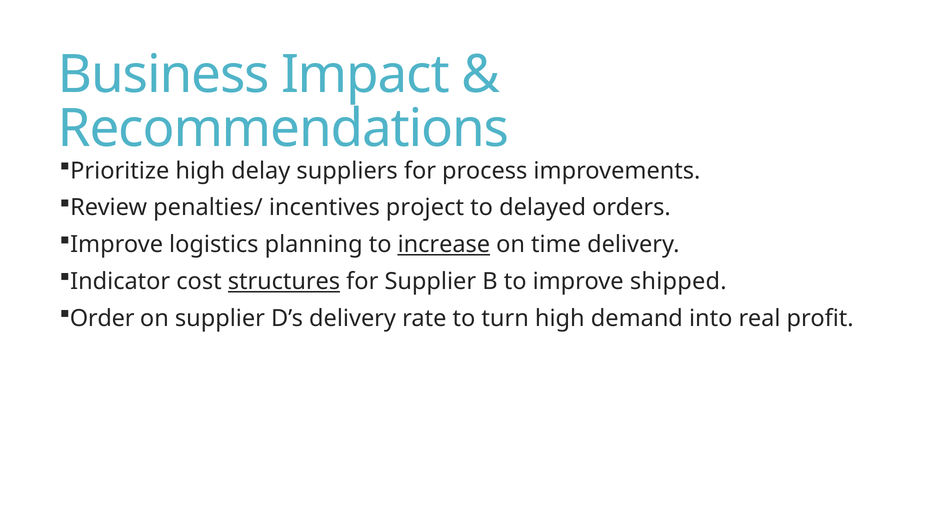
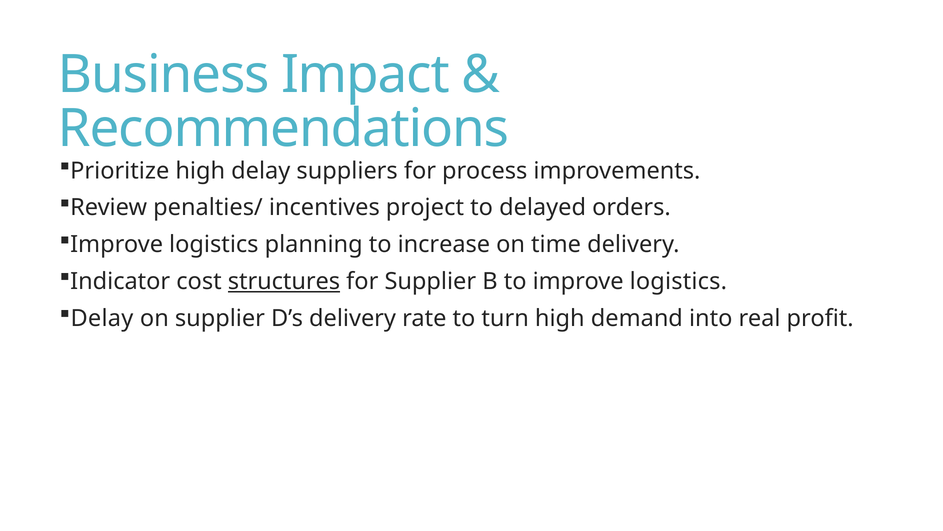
increase underline: present -> none
to improve shipped: shipped -> logistics
Order at (102, 318): Order -> Delay
